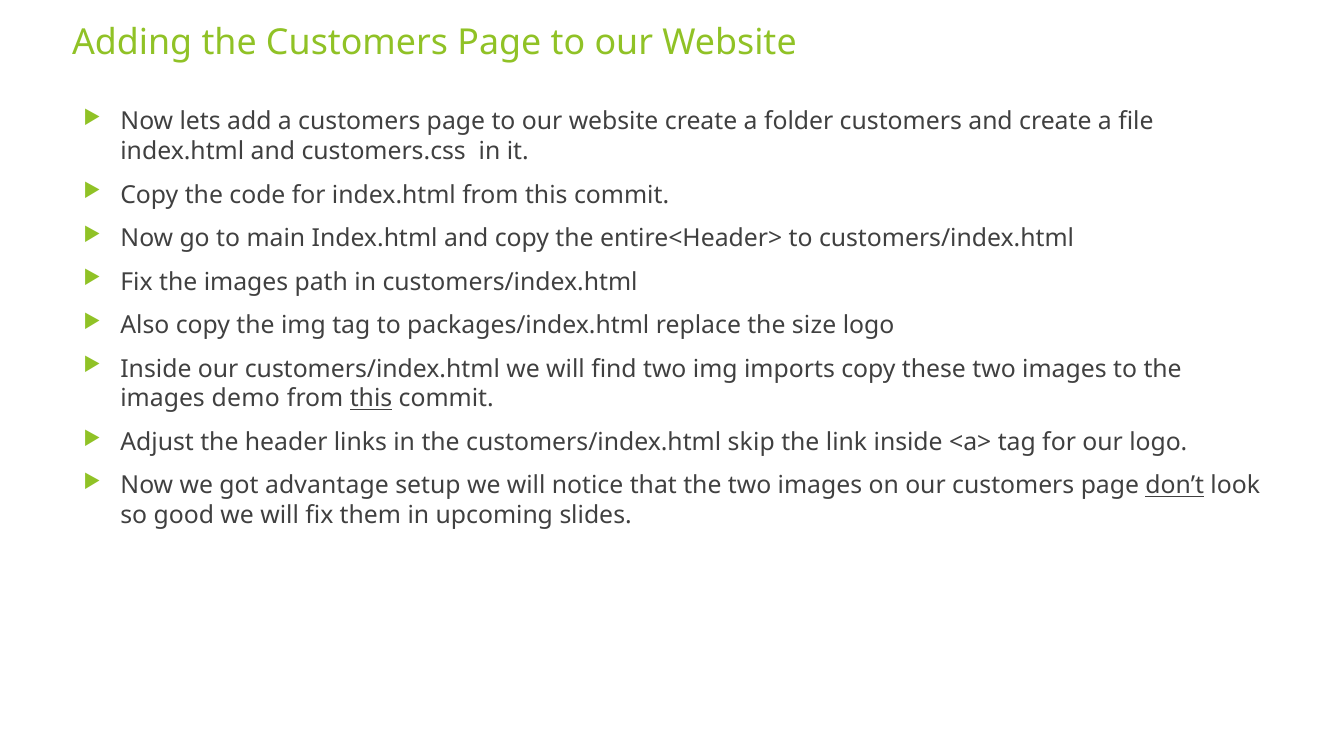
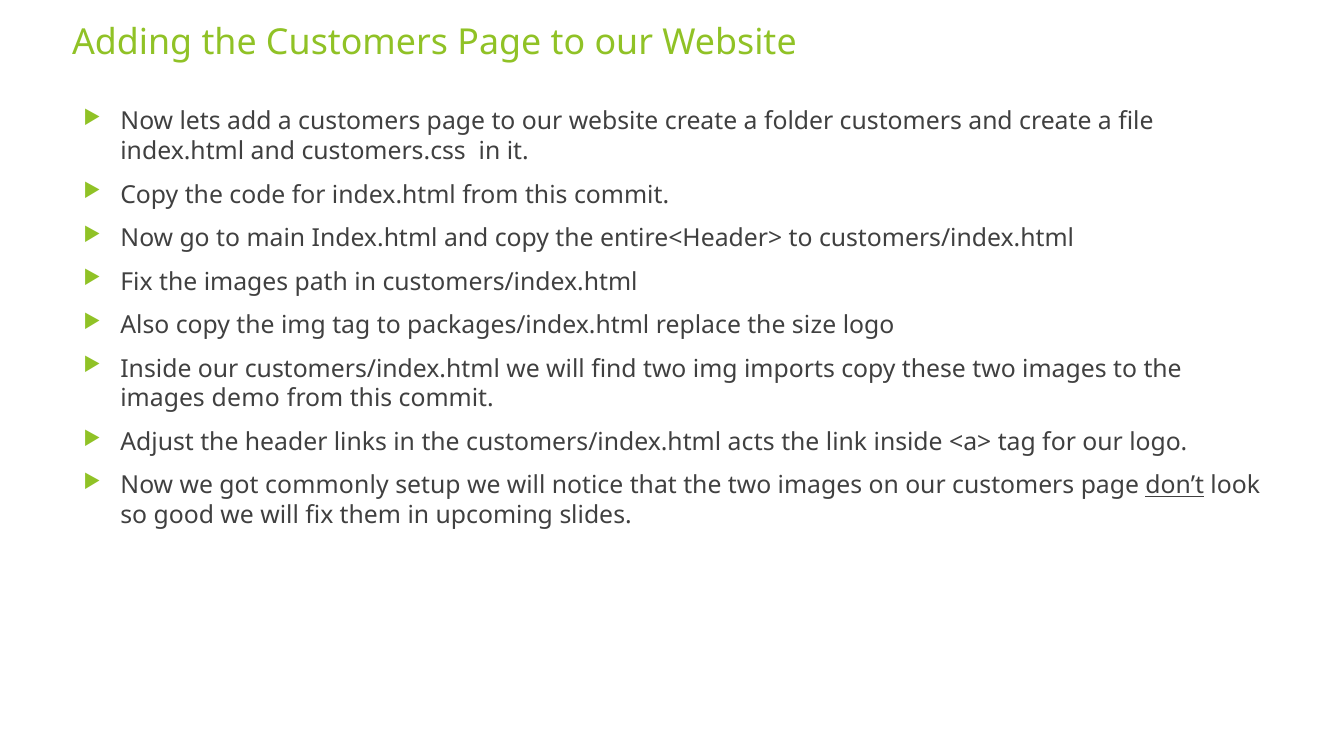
this at (371, 399) underline: present -> none
skip: skip -> acts
advantage: advantage -> commonly
